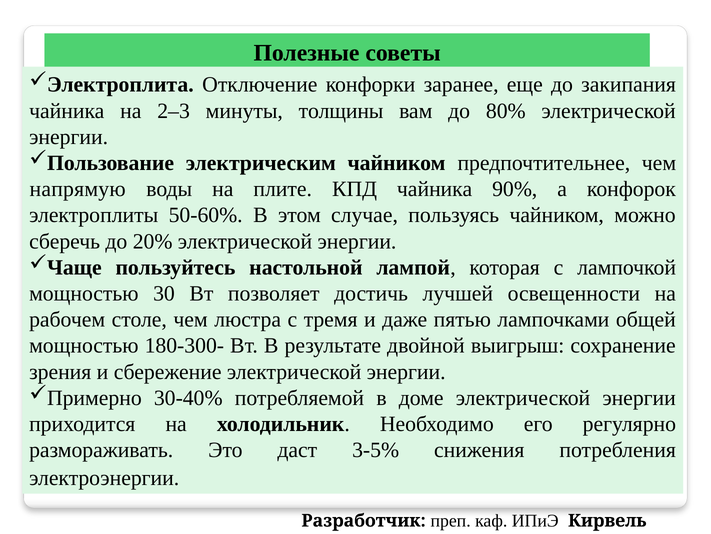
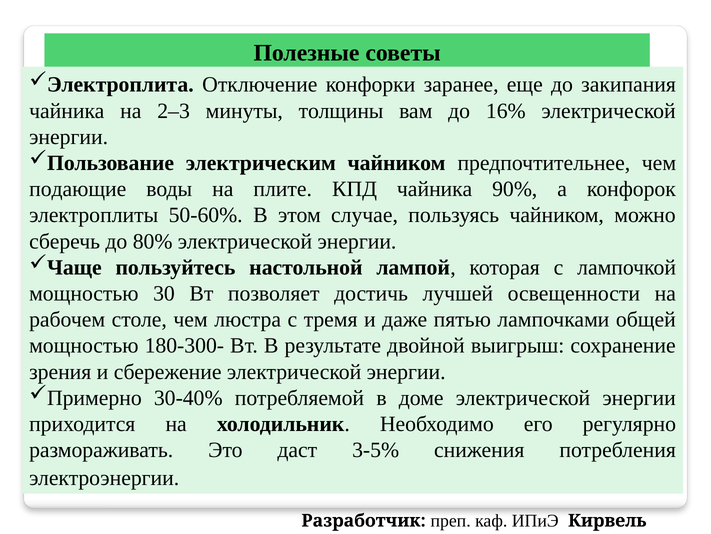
80%: 80% -> 16%
напрямую: напрямую -> подающие
20%: 20% -> 80%
